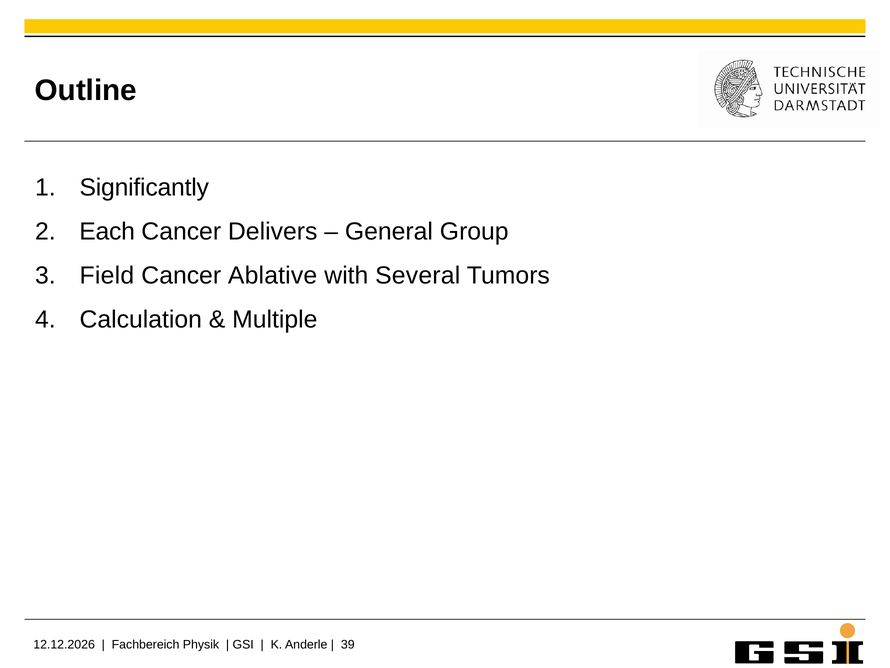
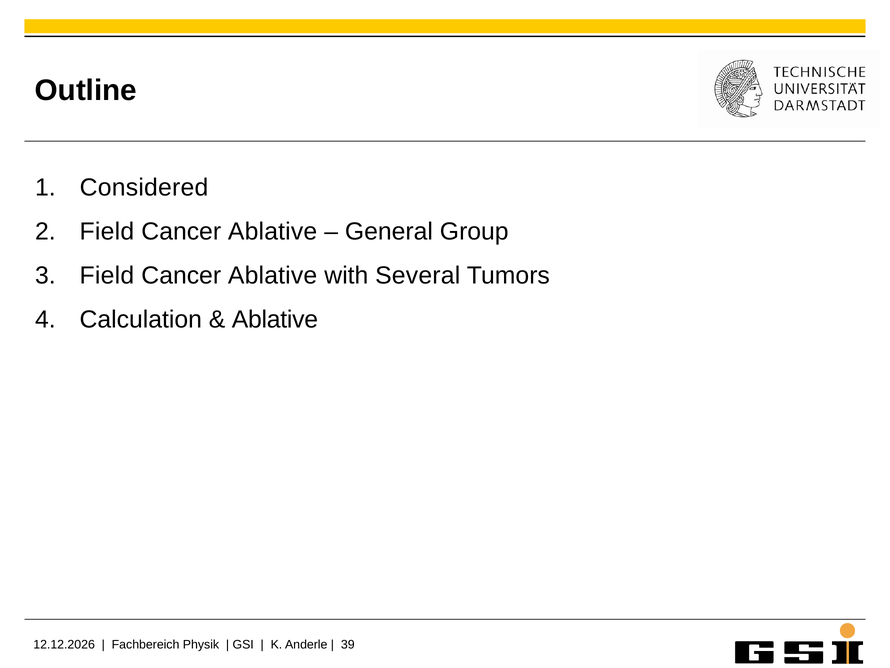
Significantly: Significantly -> Considered
Each at (107, 232): Each -> Field
Delivers at (273, 232): Delivers -> Ablative
Multiple at (275, 319): Multiple -> Ablative
